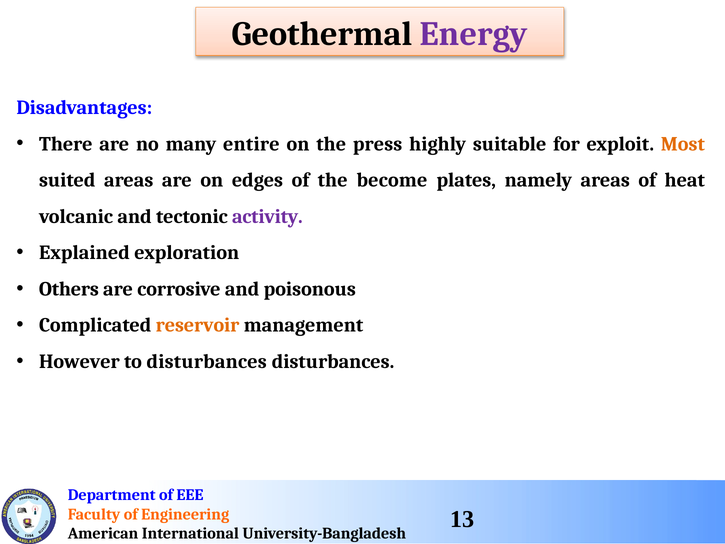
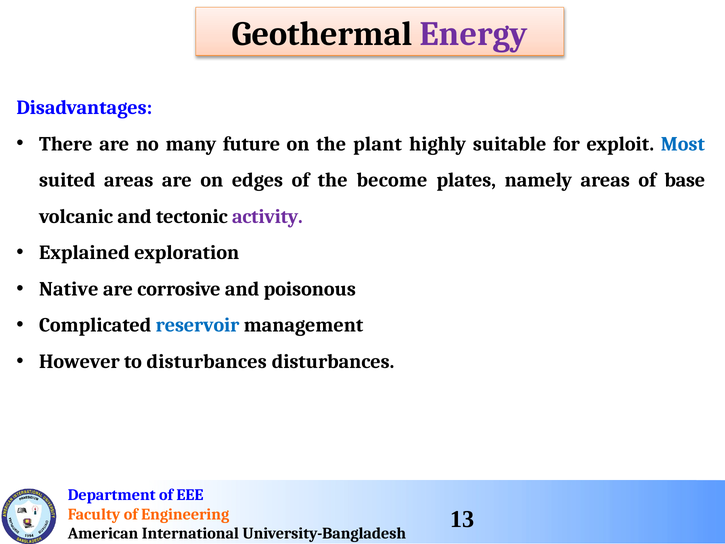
entire: entire -> future
press: press -> plant
Most colour: orange -> blue
heat: heat -> base
Others: Others -> Native
reservoir colour: orange -> blue
